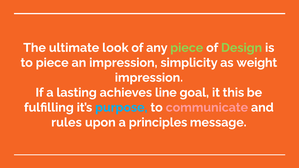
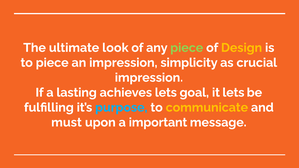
Design colour: light green -> yellow
weight: weight -> crucial
achieves line: line -> lets
it this: this -> lets
communicate colour: pink -> yellow
rules: rules -> must
principles: principles -> important
